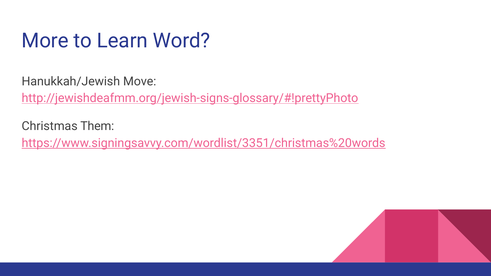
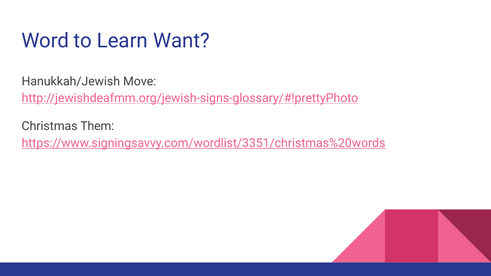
More: More -> Word
Word: Word -> Want
